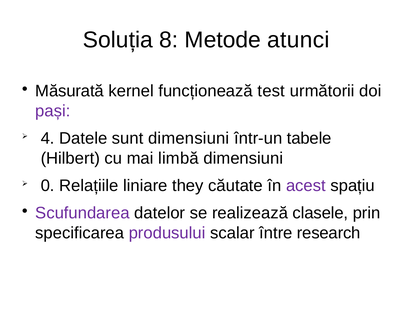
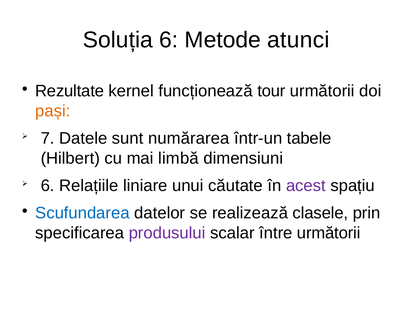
Soluția 8: 8 -> 6
Măsurată: Măsurată -> Rezultate
test: test -> tour
pași colour: purple -> orange
4: 4 -> 7
sunt dimensiuni: dimensiuni -> numărarea
0 at (48, 185): 0 -> 6
they: they -> unui
Scufundarea colour: purple -> blue
între research: research -> următorii
